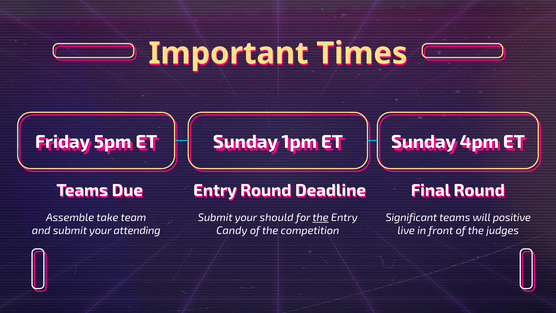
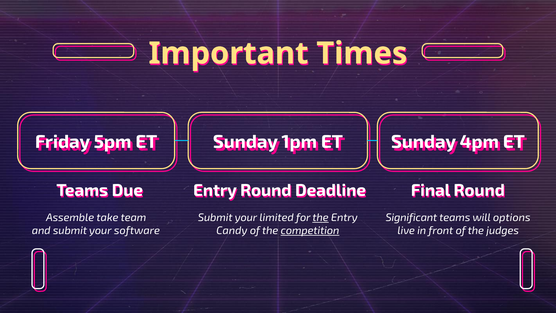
should: should -> limited
positive: positive -> options
attending: attending -> software
competition underline: none -> present
